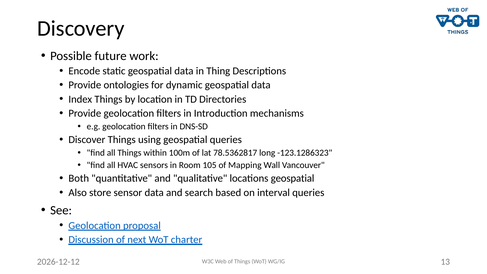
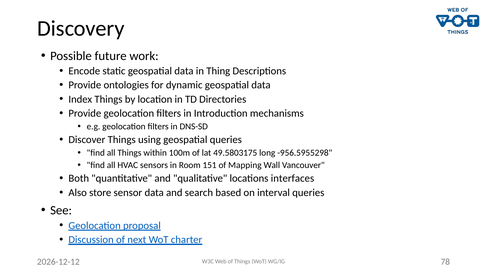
78.5362817: 78.5362817 -> 49.5803175
-123.1286323: -123.1286323 -> -956.5955298
105: 105 -> 151
locations geospatial: geospatial -> interfaces
13: 13 -> 78
